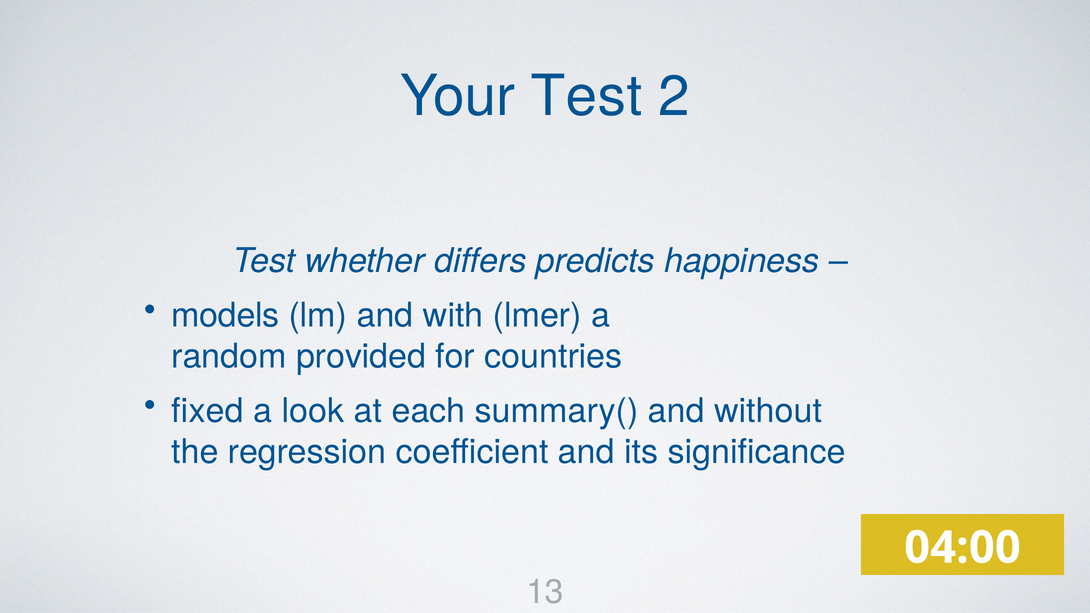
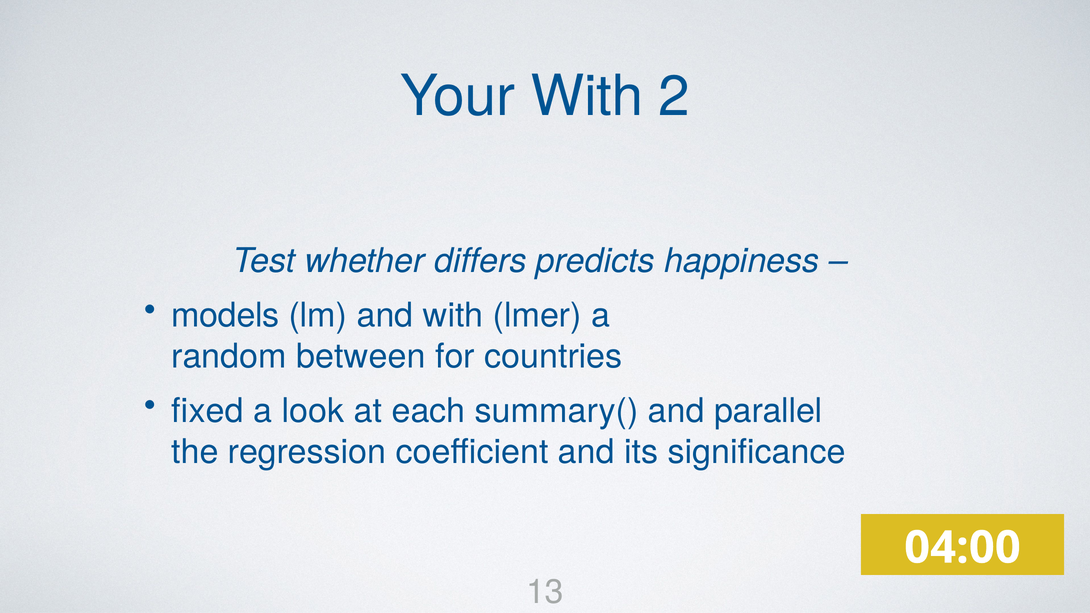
Your Test: Test -> With
provided: provided -> between
without: without -> parallel
